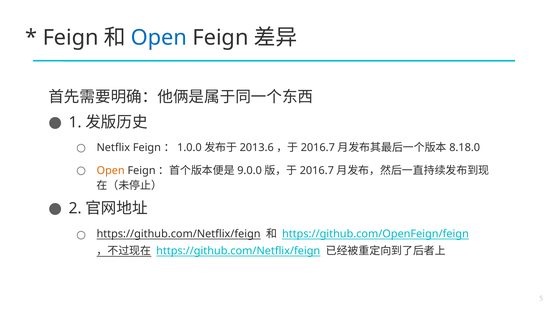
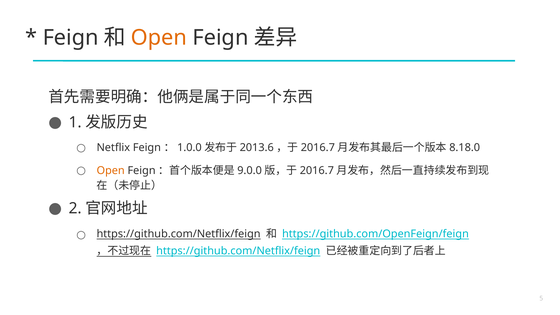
Open at (159, 38) colour: blue -> orange
